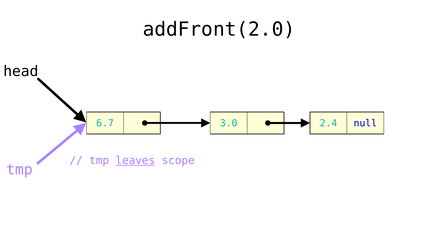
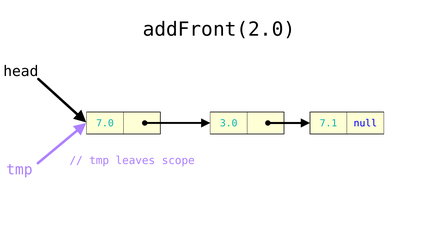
6.7: 6.7 -> 7.0
2.4: 2.4 -> 7.1
leaves underline: present -> none
